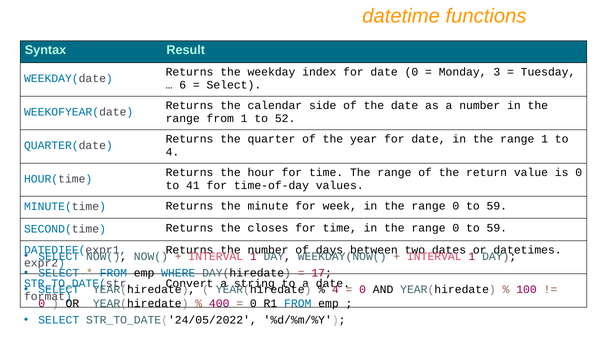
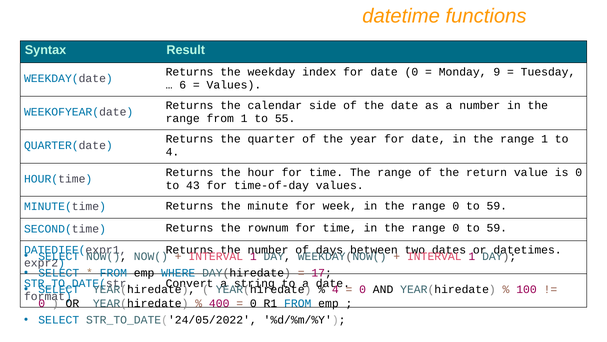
3: 3 -> 9
Select at (234, 85): Select -> Values
52: 52 -> 55
41: 41 -> 43
closes: closes -> rownum
